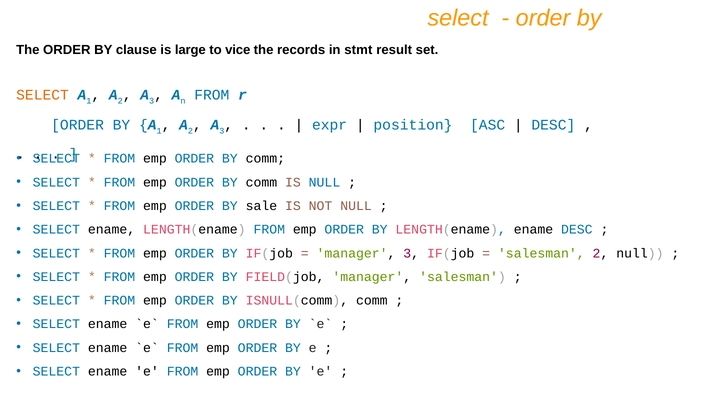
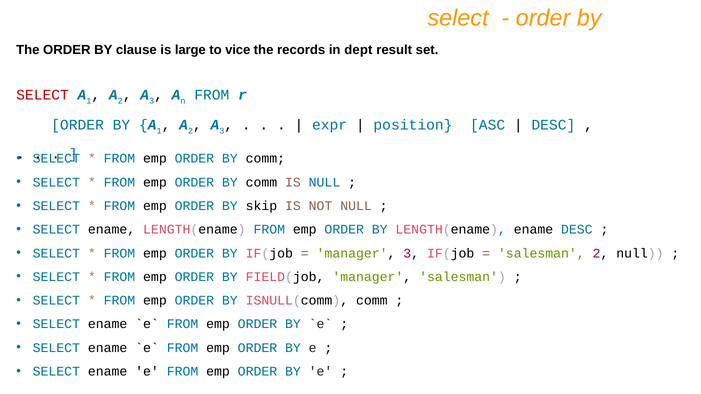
stmt: stmt -> dept
SELECT at (43, 95) colour: orange -> red
sale: sale -> skip
